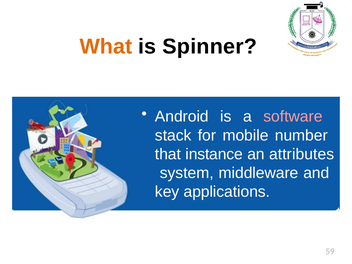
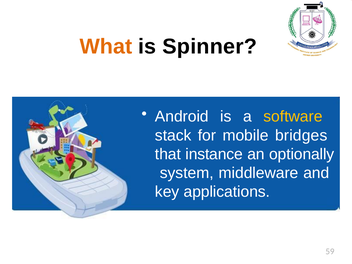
software colour: pink -> yellow
number: number -> bridges
attributes: attributes -> optionally
